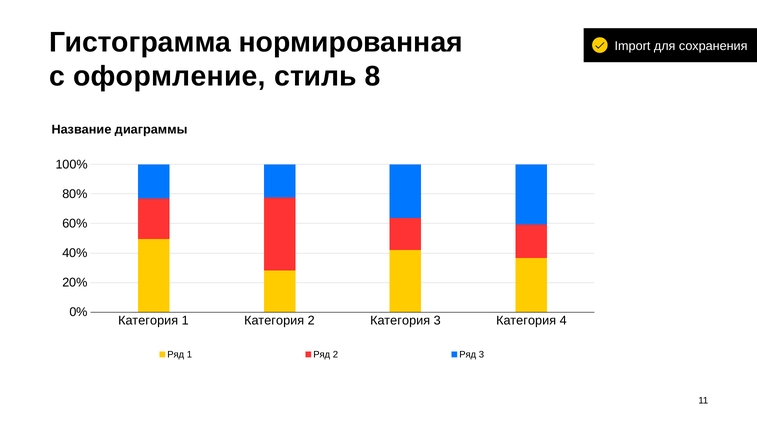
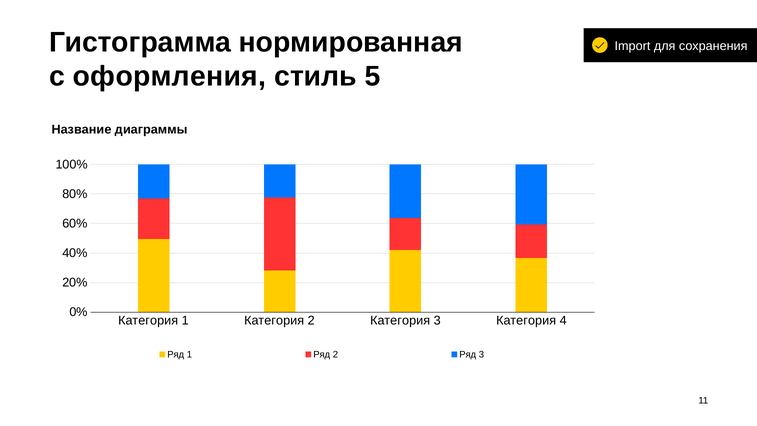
оформление: оформление -> оформления
8: 8 -> 5
